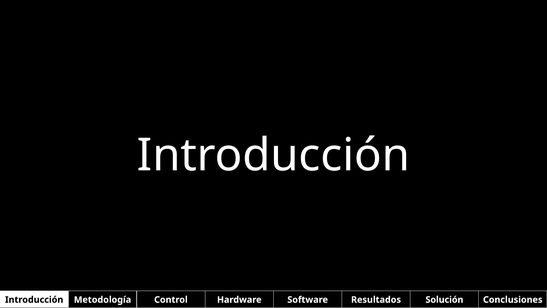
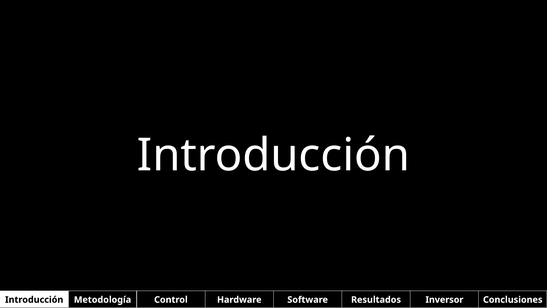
Solución: Solución -> Inversor
